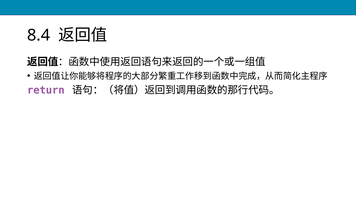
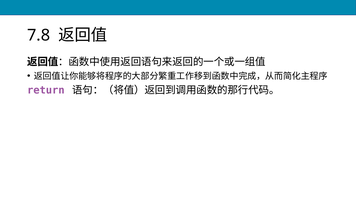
8.4: 8.4 -> 7.8
